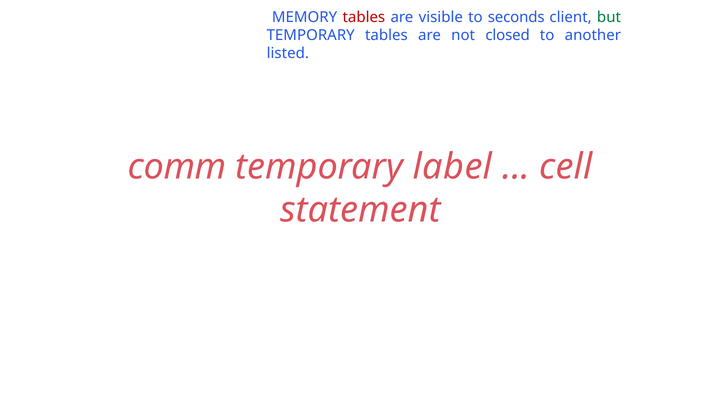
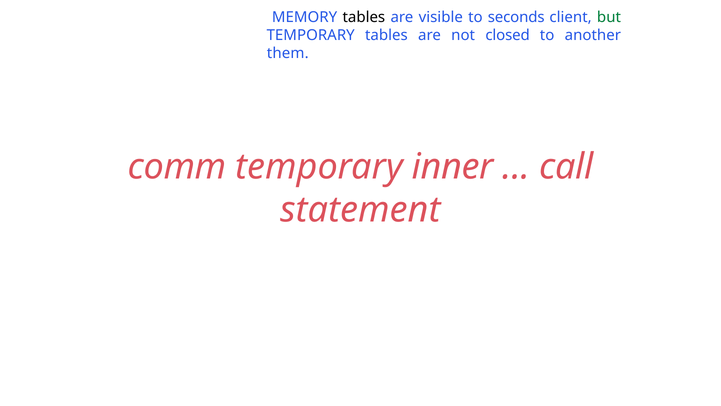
tables at (364, 17) colour: red -> black
listed: listed -> them
label: label -> inner
cell: cell -> call
